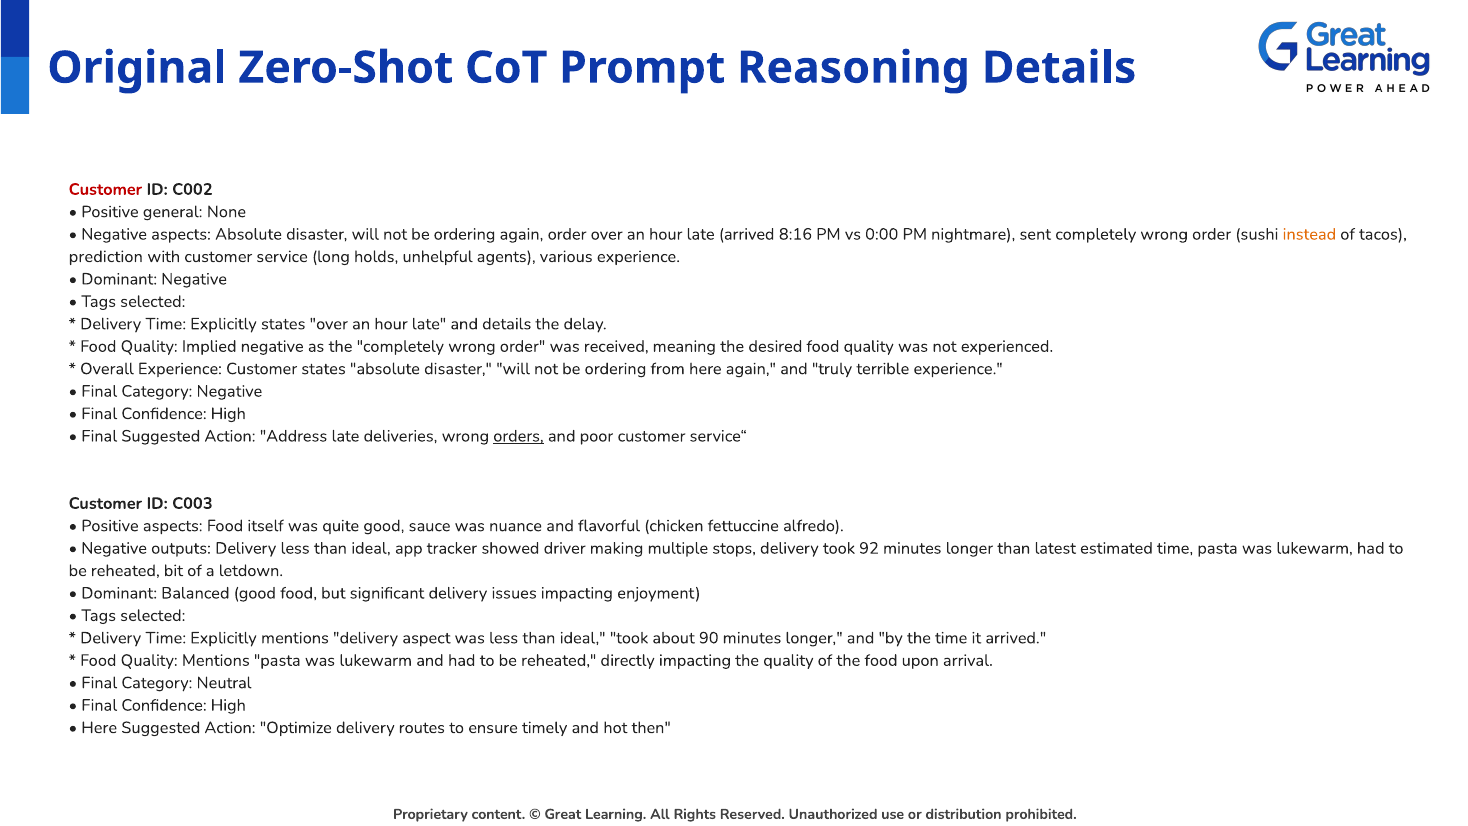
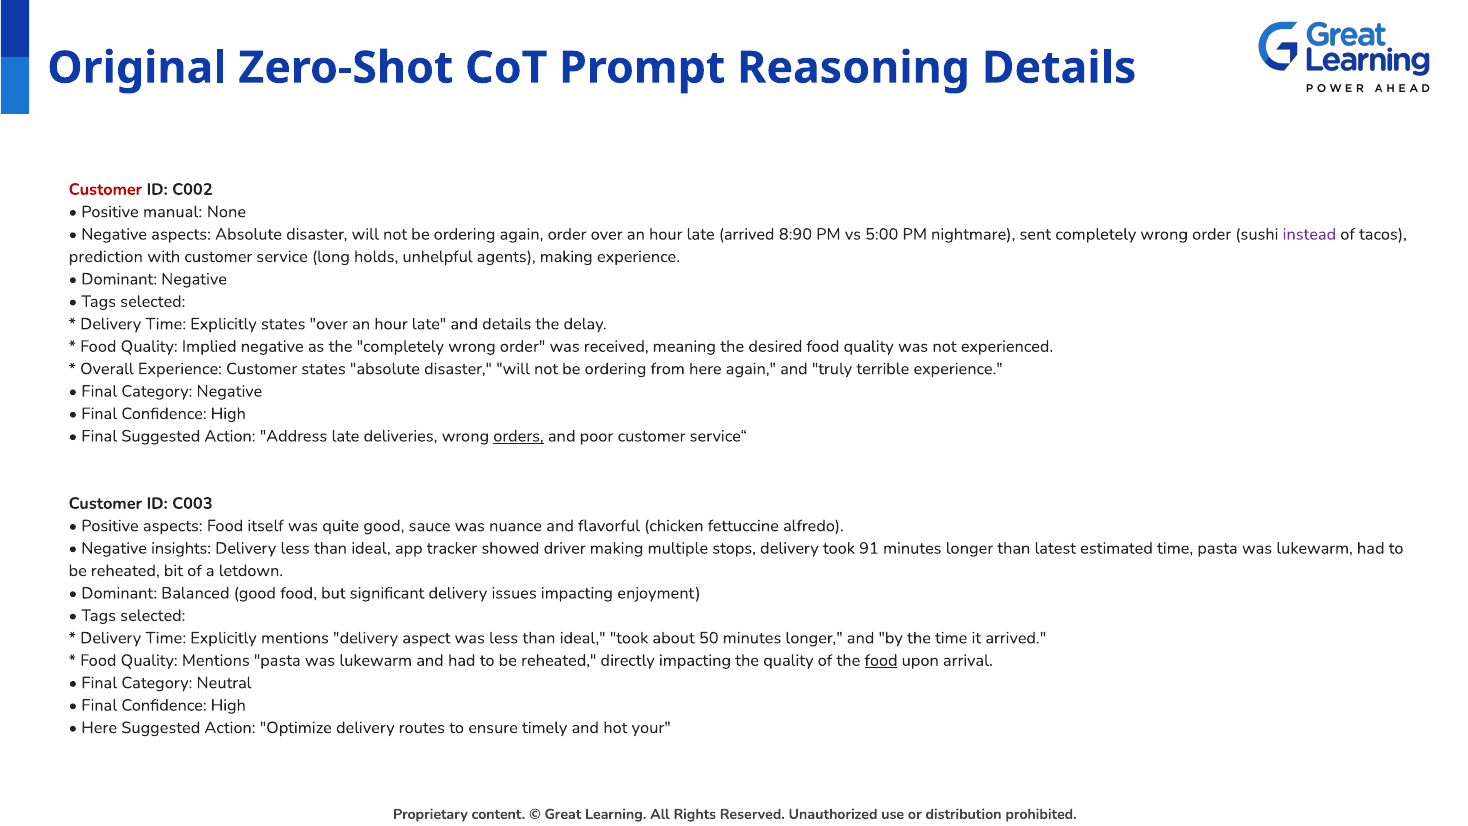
general: general -> manual
8:16: 8:16 -> 8:90
0:00: 0:00 -> 5:00
instead colour: orange -> purple
agents various: various -> making
outputs: outputs -> insights
92: 92 -> 91
90: 90 -> 50
food at (881, 660) underline: none -> present
then: then -> your
